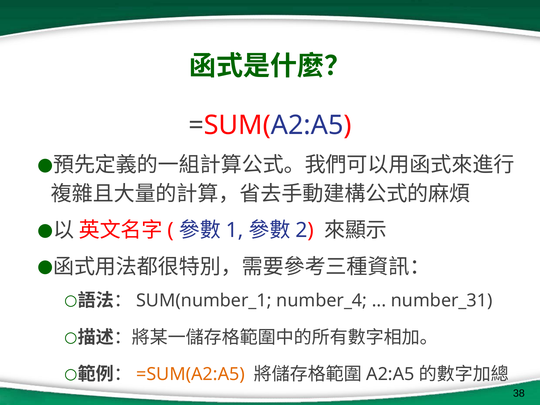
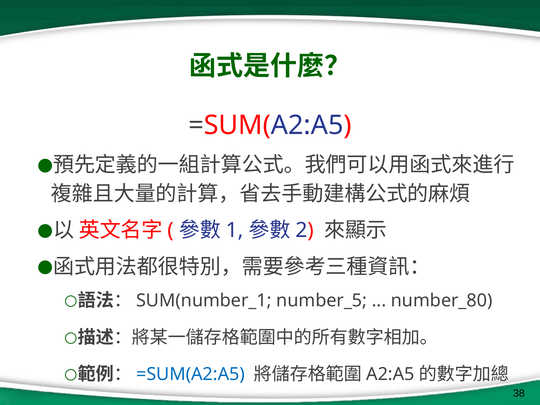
number_4: number_4 -> number_5
number_31: number_31 -> number_80
=SUM(A2:A5 at (191, 374) colour: orange -> blue
